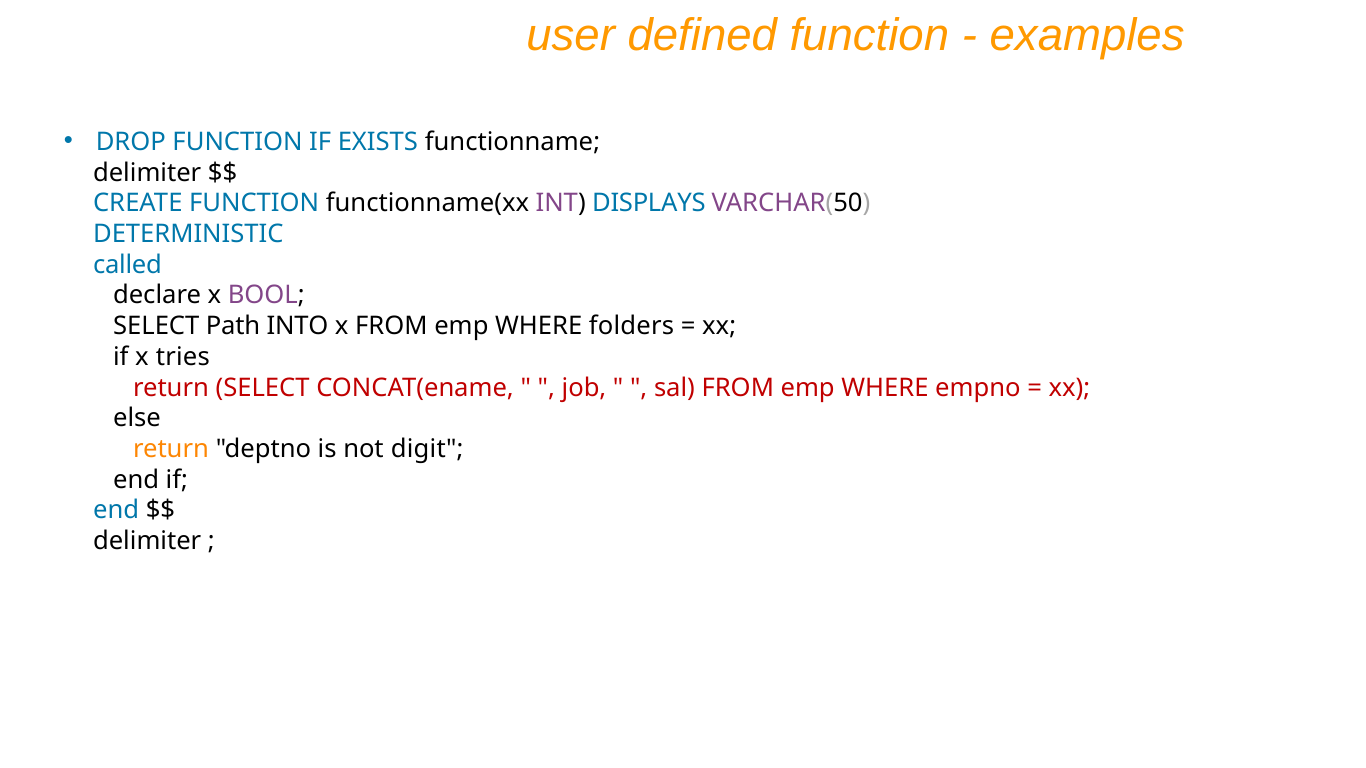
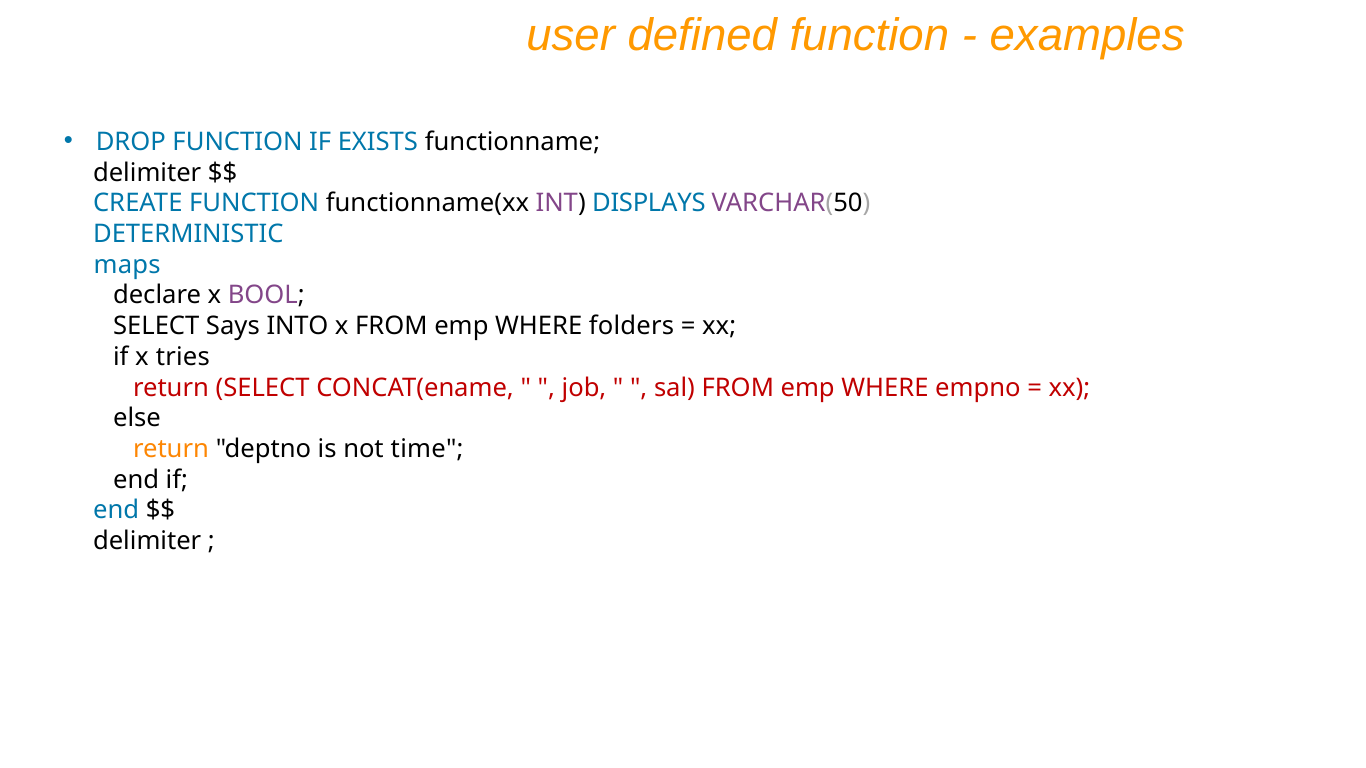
called: called -> maps
Path: Path -> Says
digit: digit -> time
